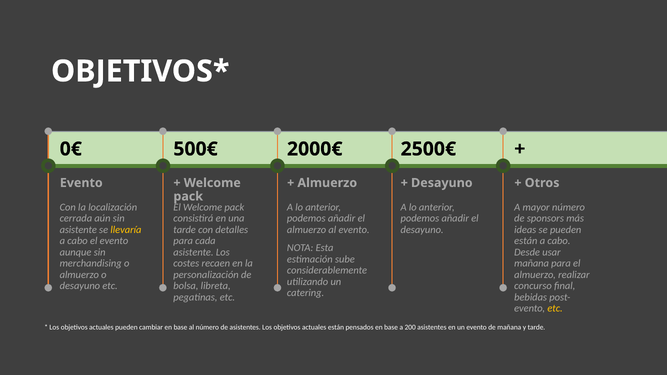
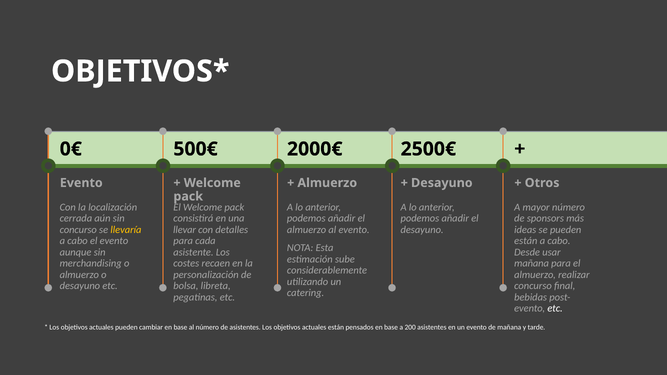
asistente at (78, 230): asistente -> concurso
tarde at (185, 230): tarde -> llevar
etc at (555, 309) colour: yellow -> white
